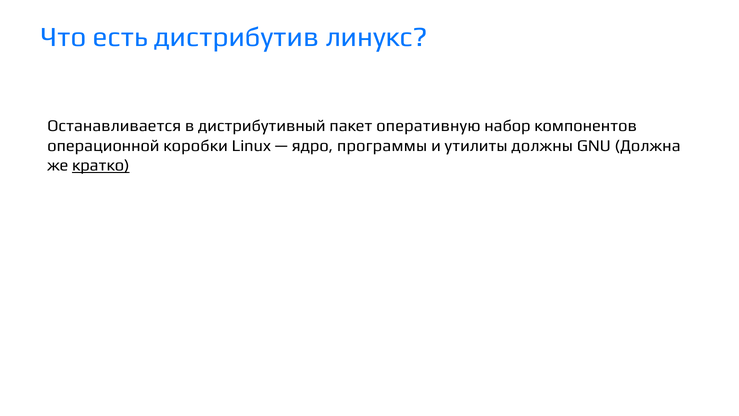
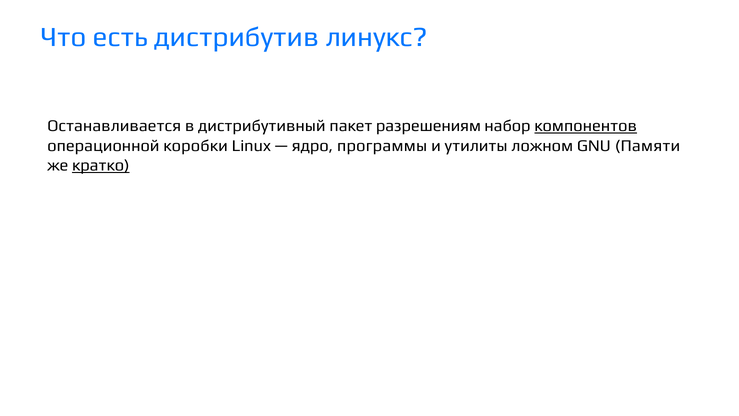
оперативную: оперативную -> разрешениям
компонентов underline: none -> present
должны: должны -> ложном
Должна: Должна -> Памяти
